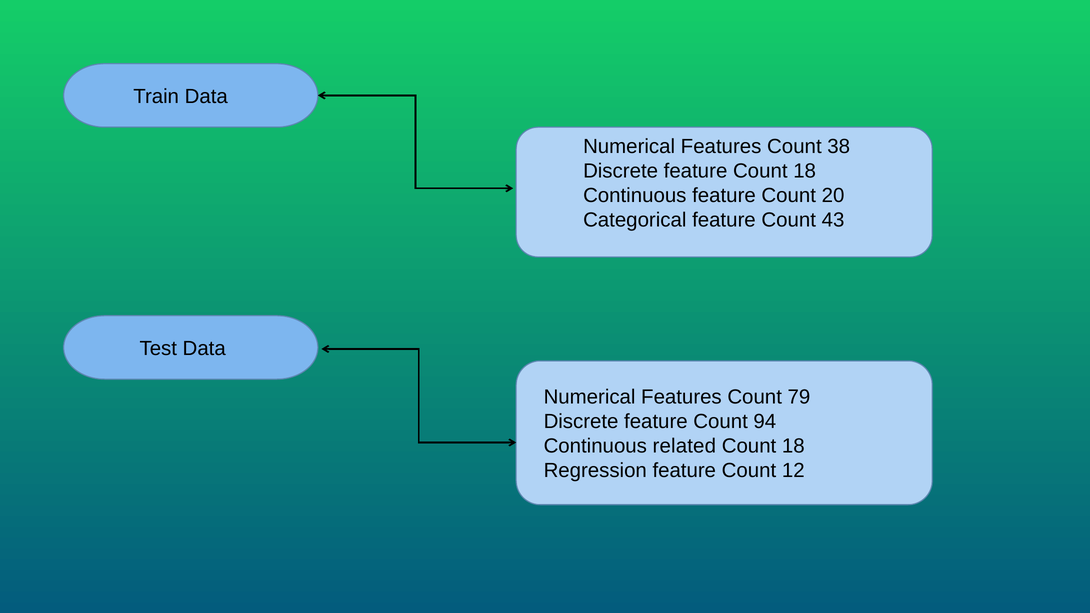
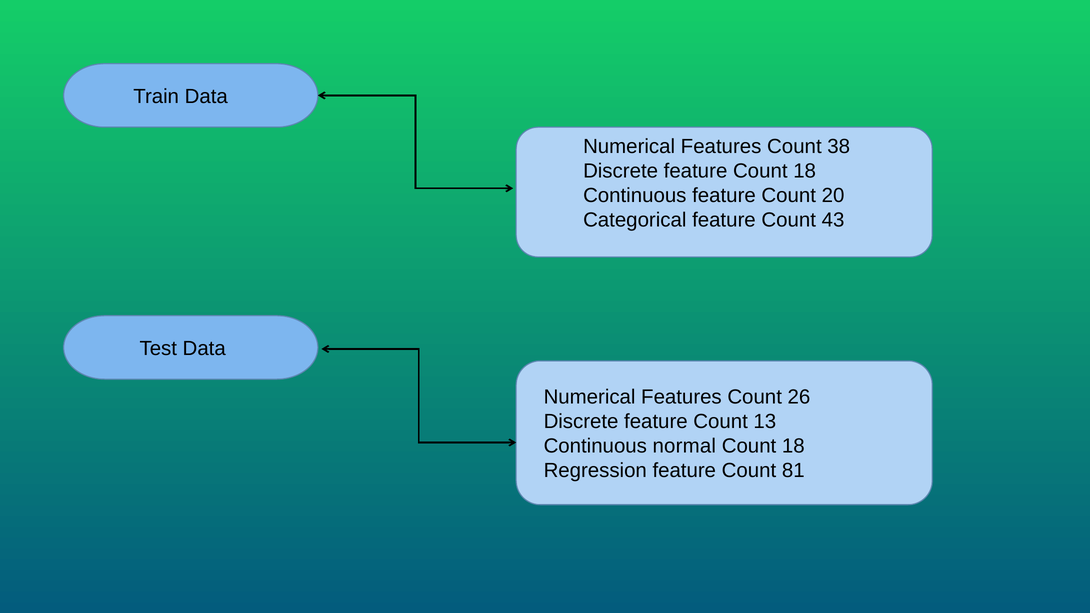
79: 79 -> 26
94: 94 -> 13
related: related -> normal
12: 12 -> 81
